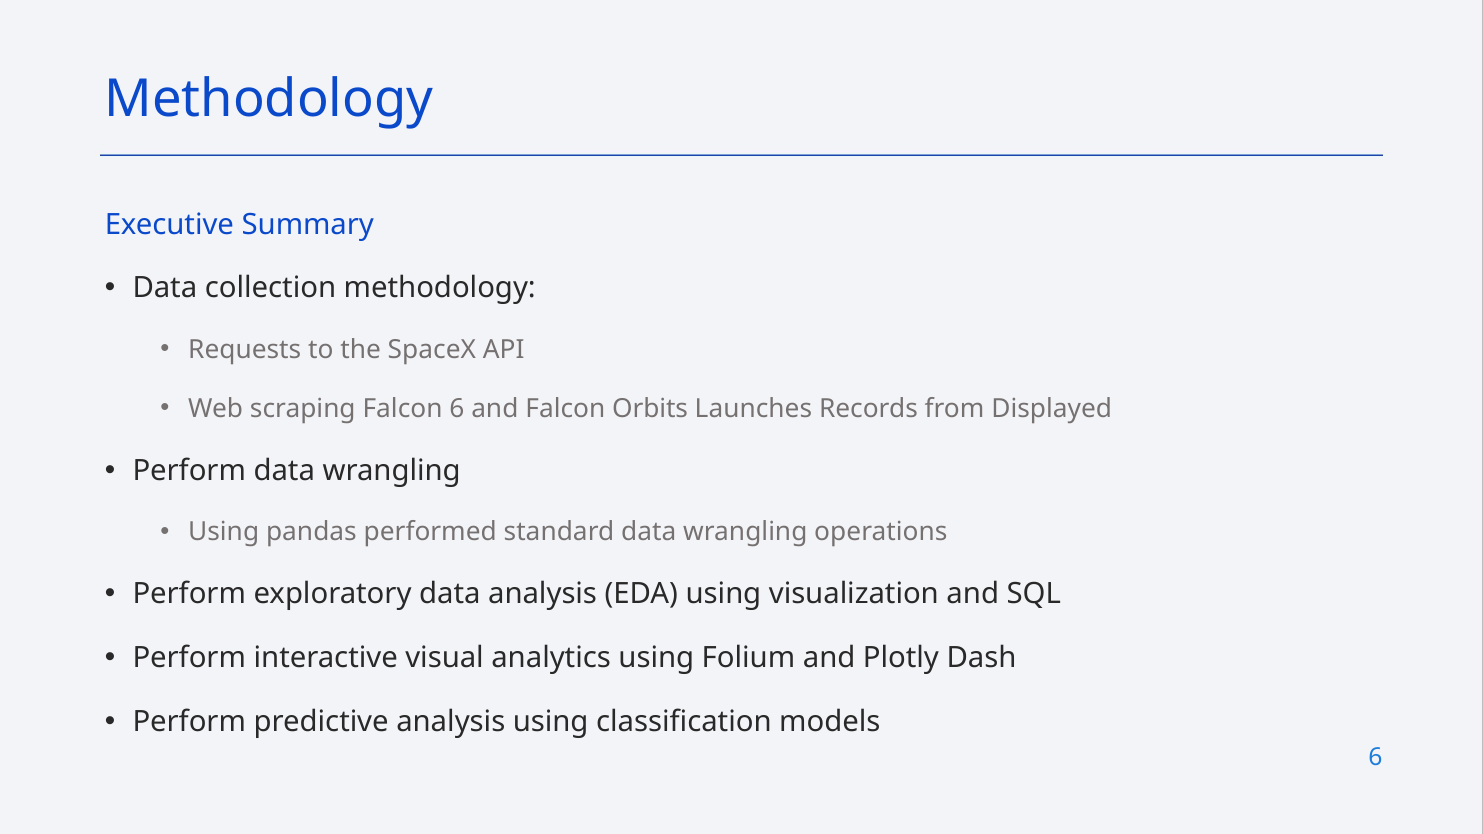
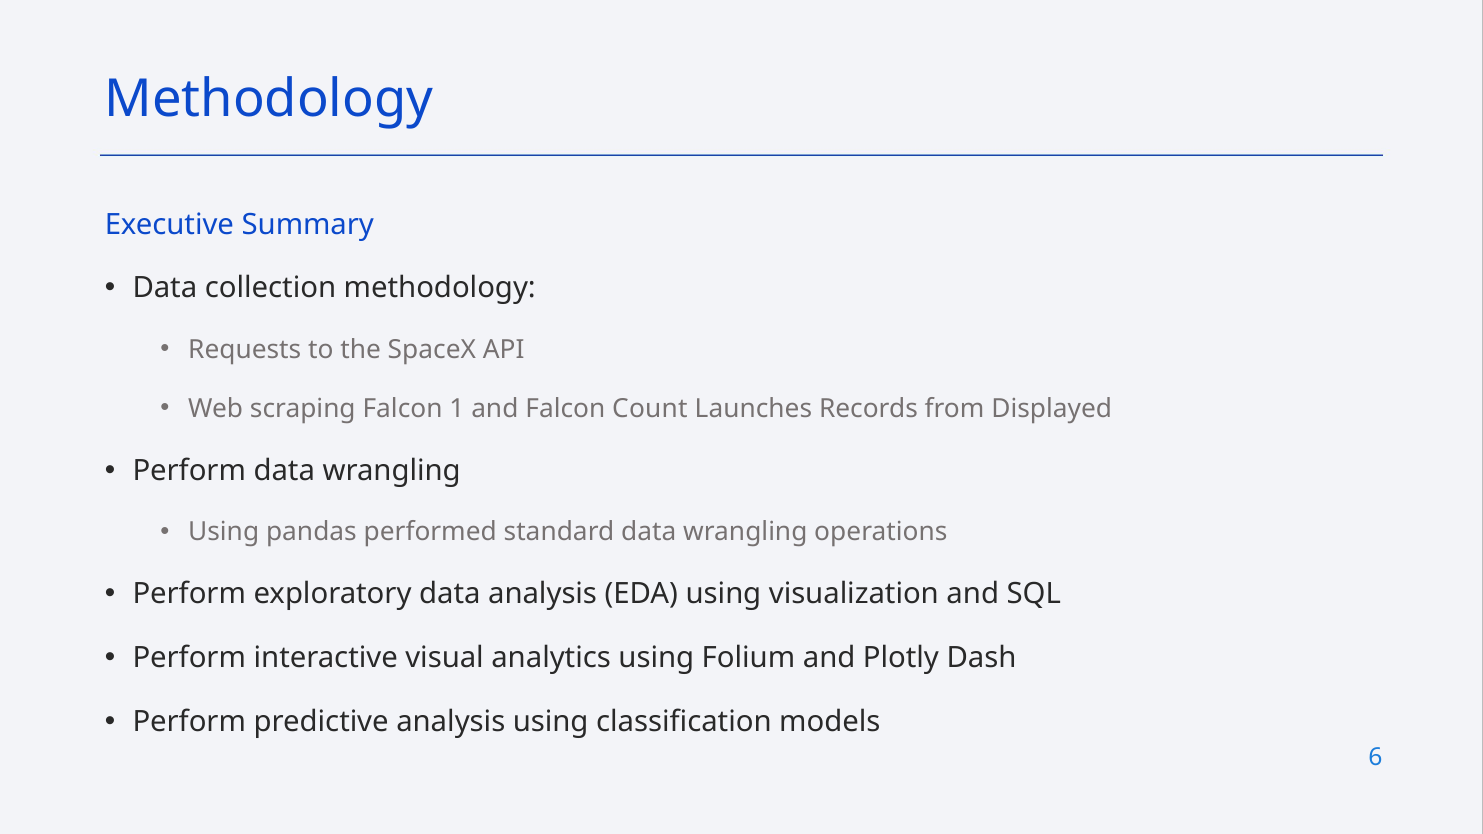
Falcon 6: 6 -> 1
Orbits: Orbits -> Count
